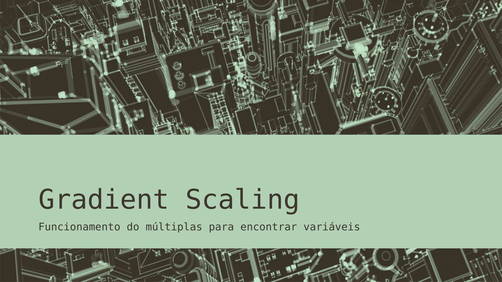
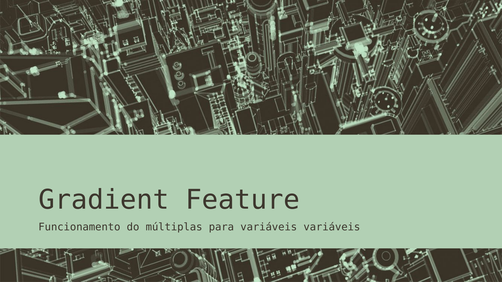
Scaling: Scaling -> Feature
para encontrar: encontrar -> variáveis
